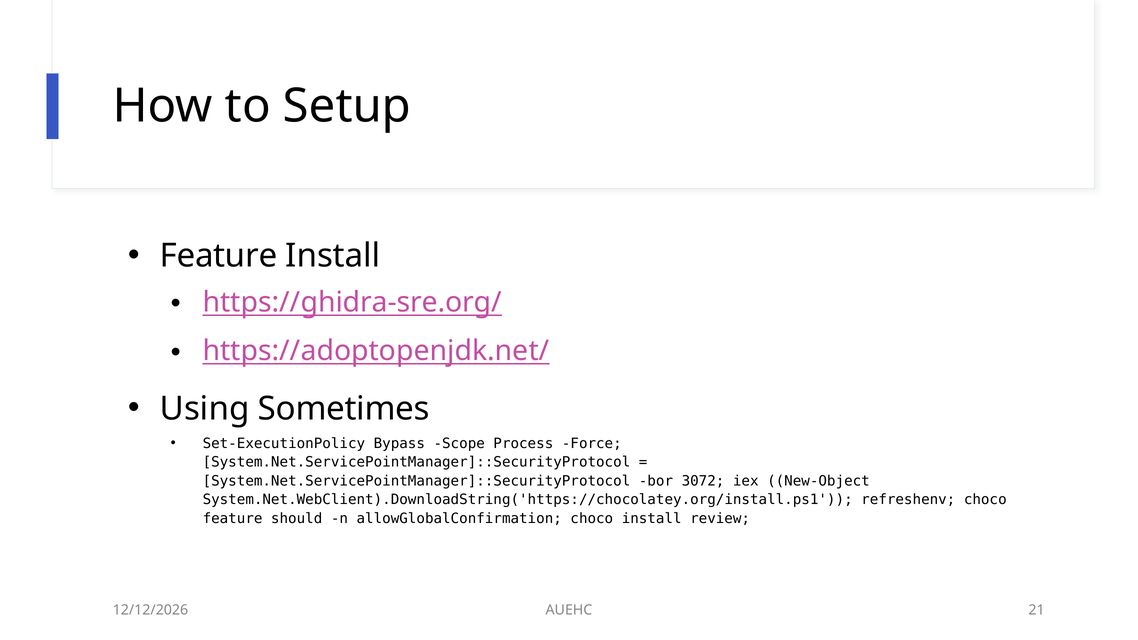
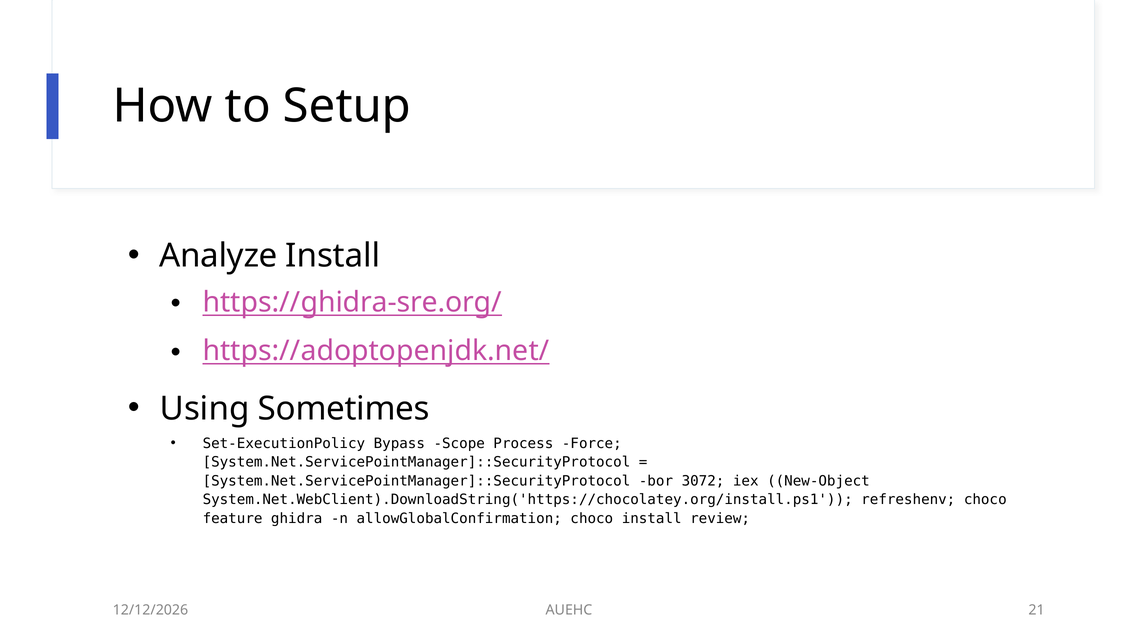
Feature at (218, 256): Feature -> Analyze
should: should -> ghidra
